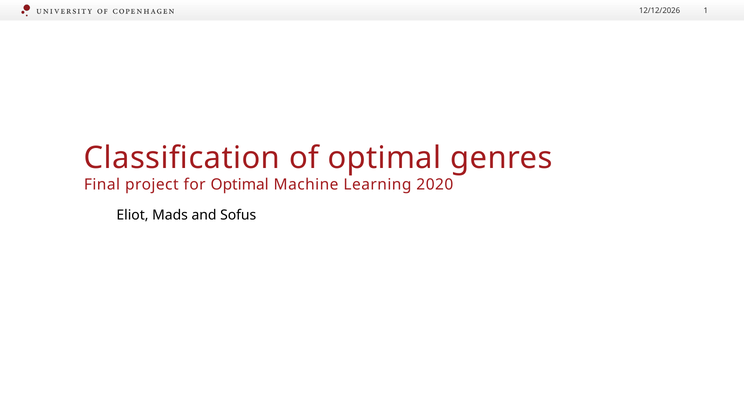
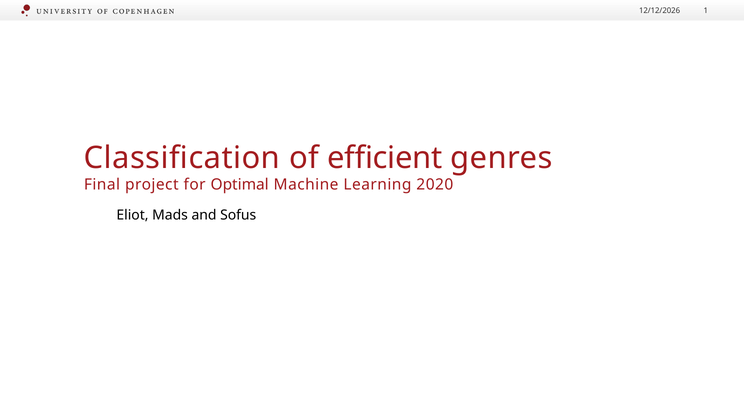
of optimal: optimal -> efficient
